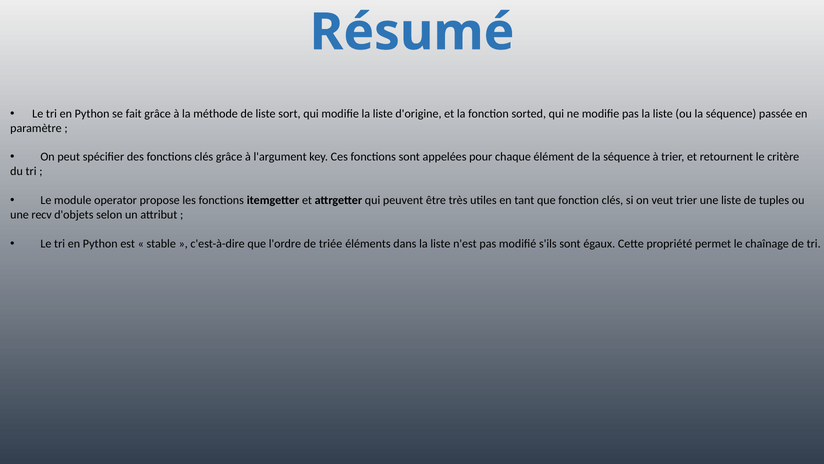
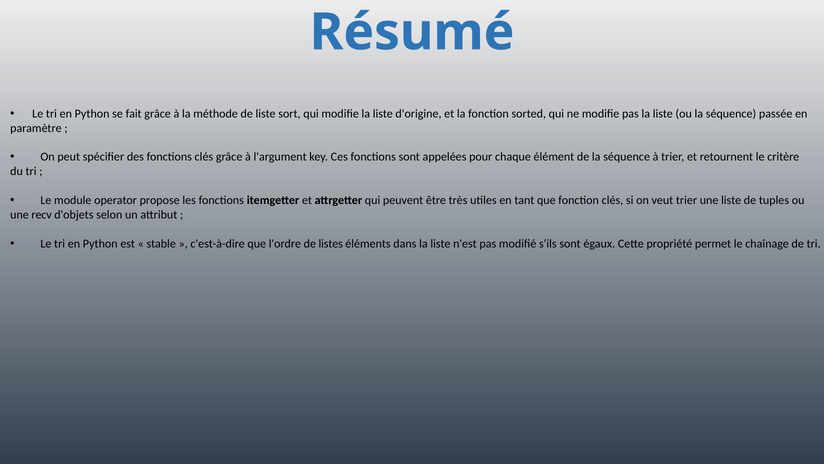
triée: triée -> listes
